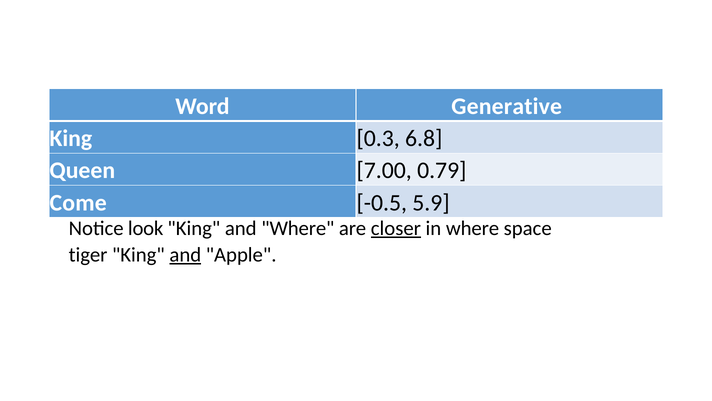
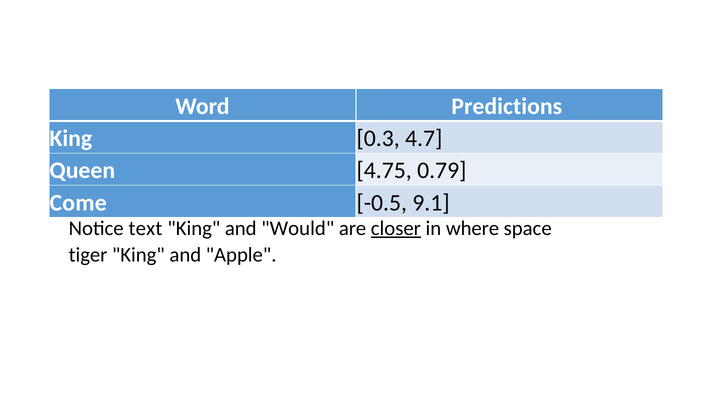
Generative: Generative -> Predictions
6.8: 6.8 -> 4.7
7.00: 7.00 -> 4.75
5.9: 5.9 -> 9.1
look: look -> text
and Where: Where -> Would
and at (185, 255) underline: present -> none
